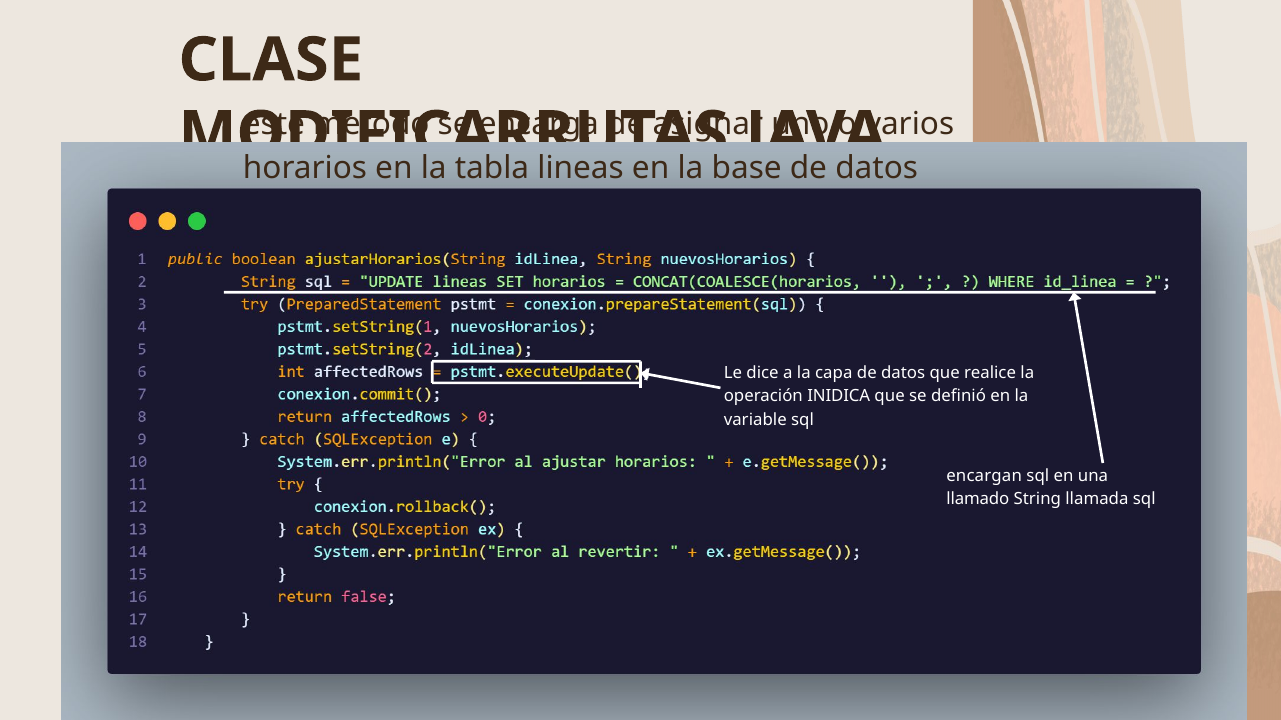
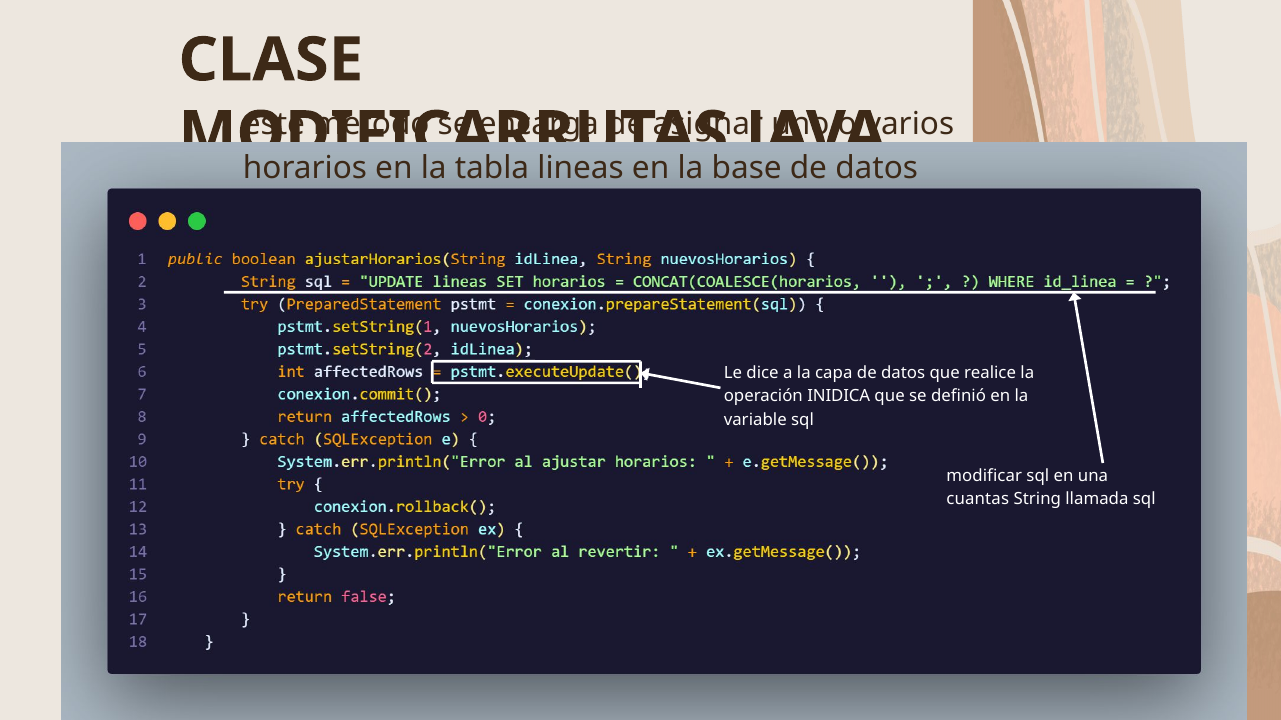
encargan: encargan -> modificar
llamado: llamado -> cuantas
